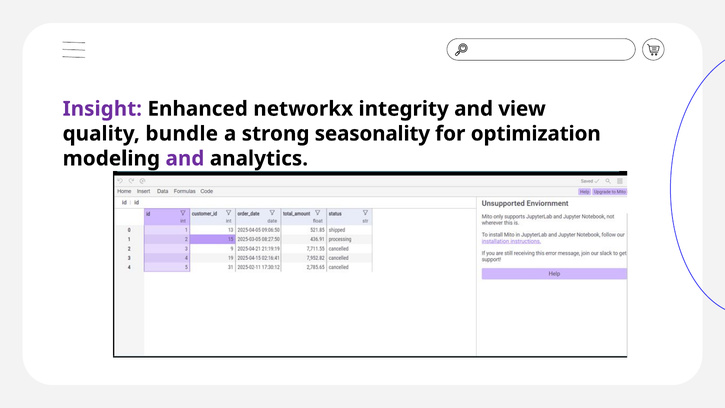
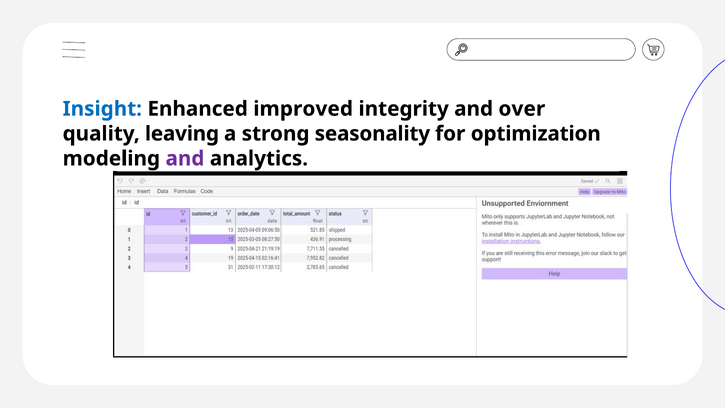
Insight colour: purple -> blue
networkx: networkx -> improved
view: view -> over
bundle: bundle -> leaving
